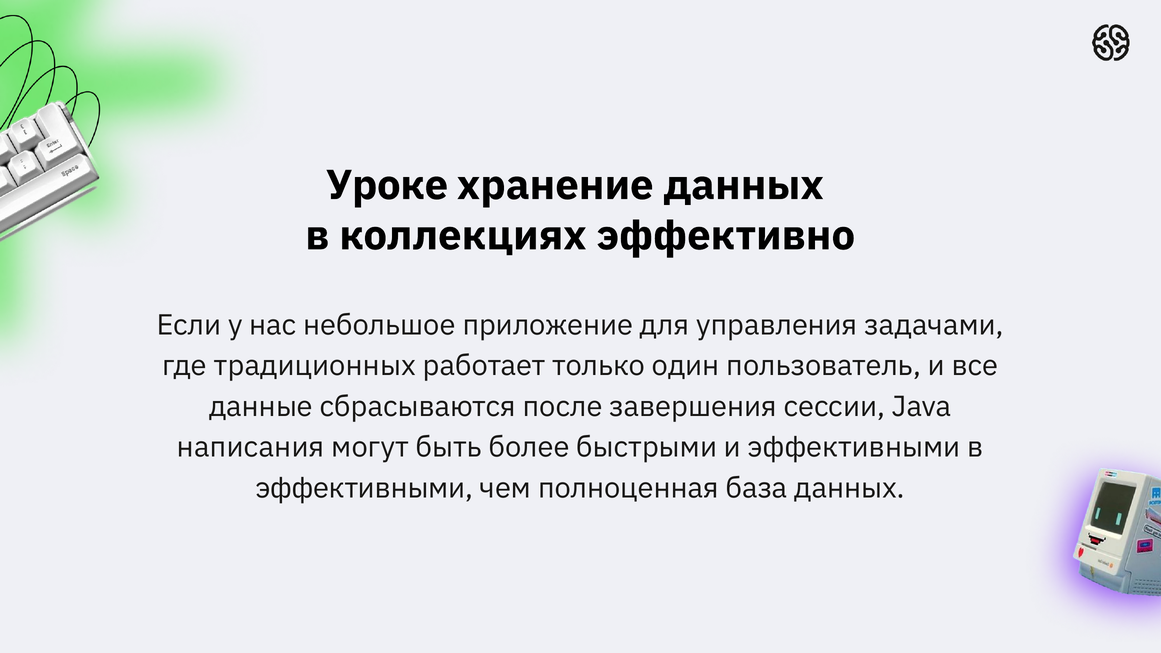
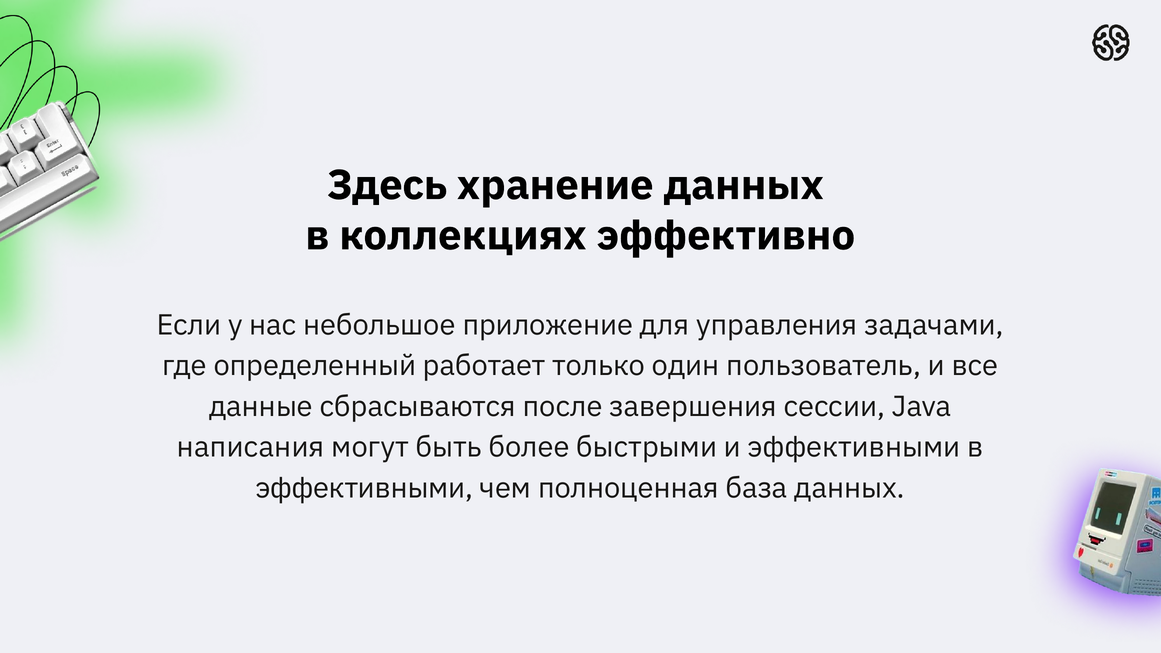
Уроке: Уроке -> Здесь
традиционных: традиционных -> определенный
